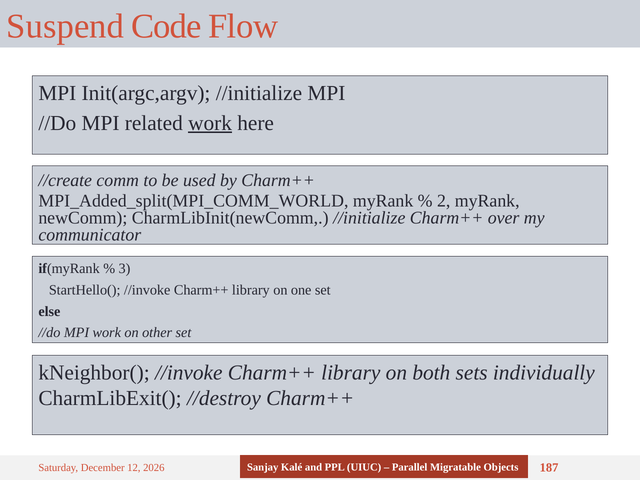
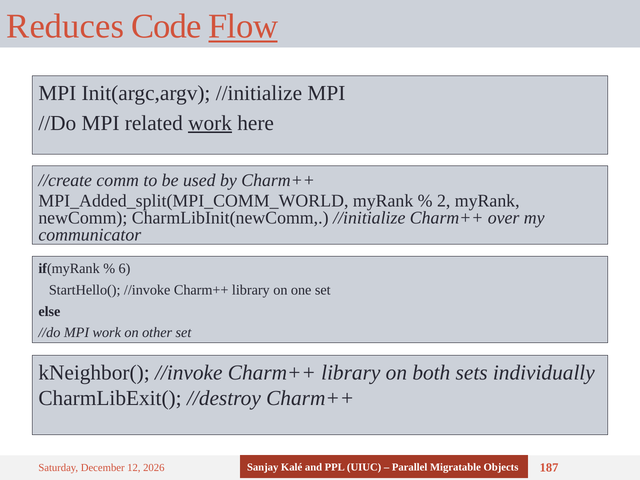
Suspend: Suspend -> Reduces
Flow underline: none -> present
3: 3 -> 6
